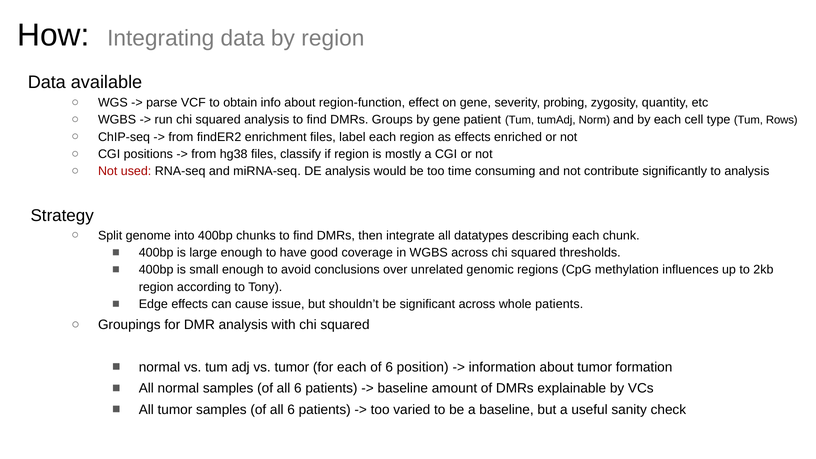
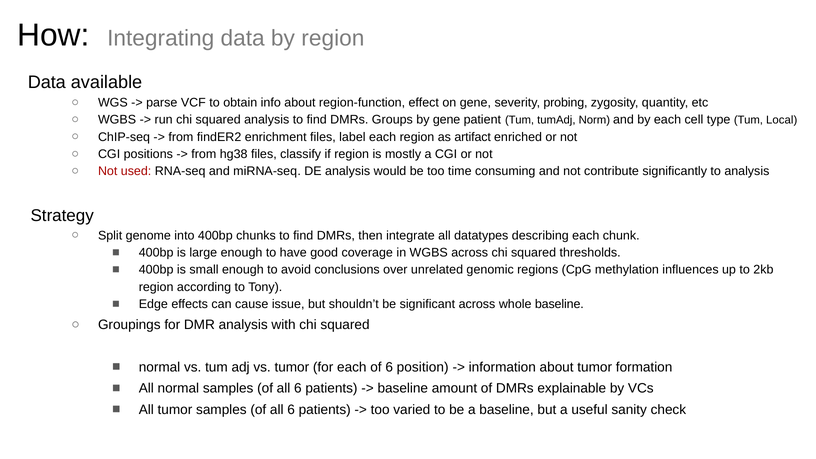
Rows: Rows -> Local
as effects: effects -> artifact
whole patients: patients -> baseline
